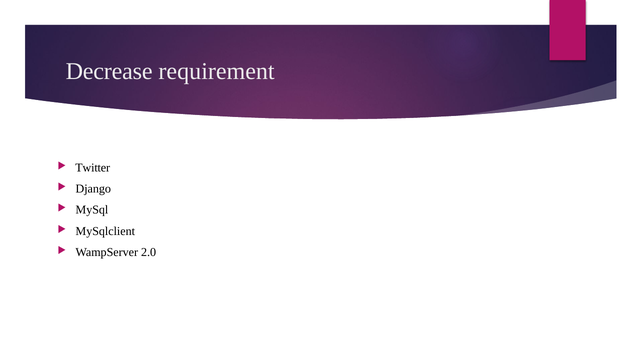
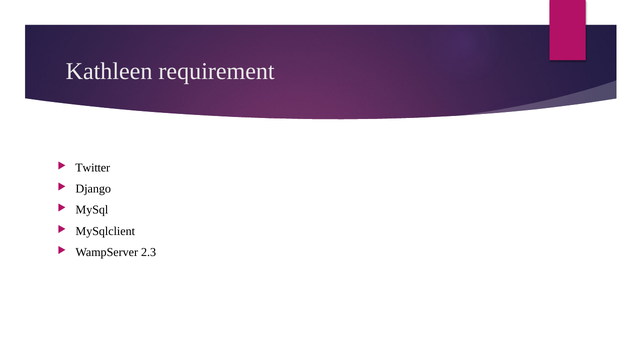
Decrease: Decrease -> Kathleen
2.0: 2.0 -> 2.3
